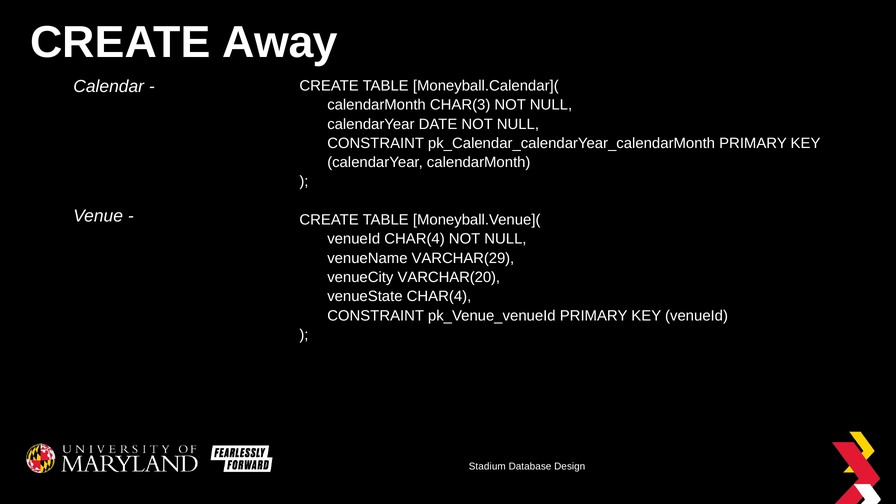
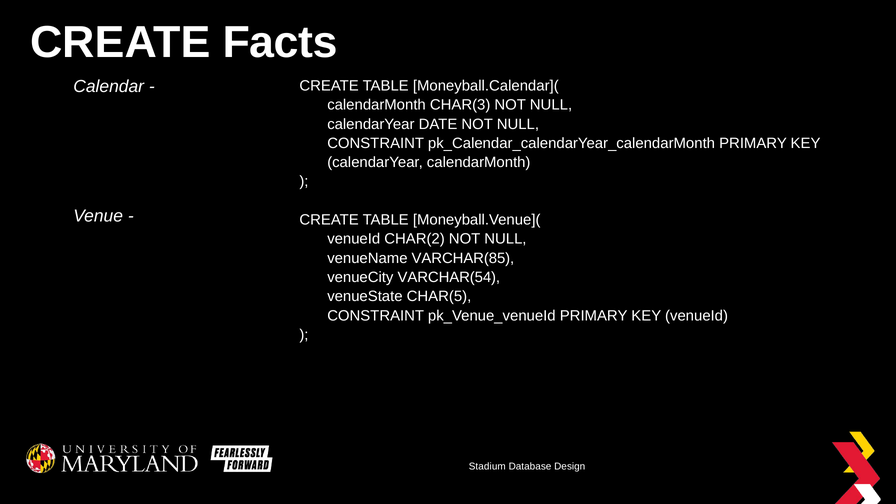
Away: Away -> Facts
venueId CHAR(4: CHAR(4 -> CHAR(2
VARCHAR(29: VARCHAR(29 -> VARCHAR(85
VARCHAR(20: VARCHAR(20 -> VARCHAR(54
venueState CHAR(4: CHAR(4 -> CHAR(5
